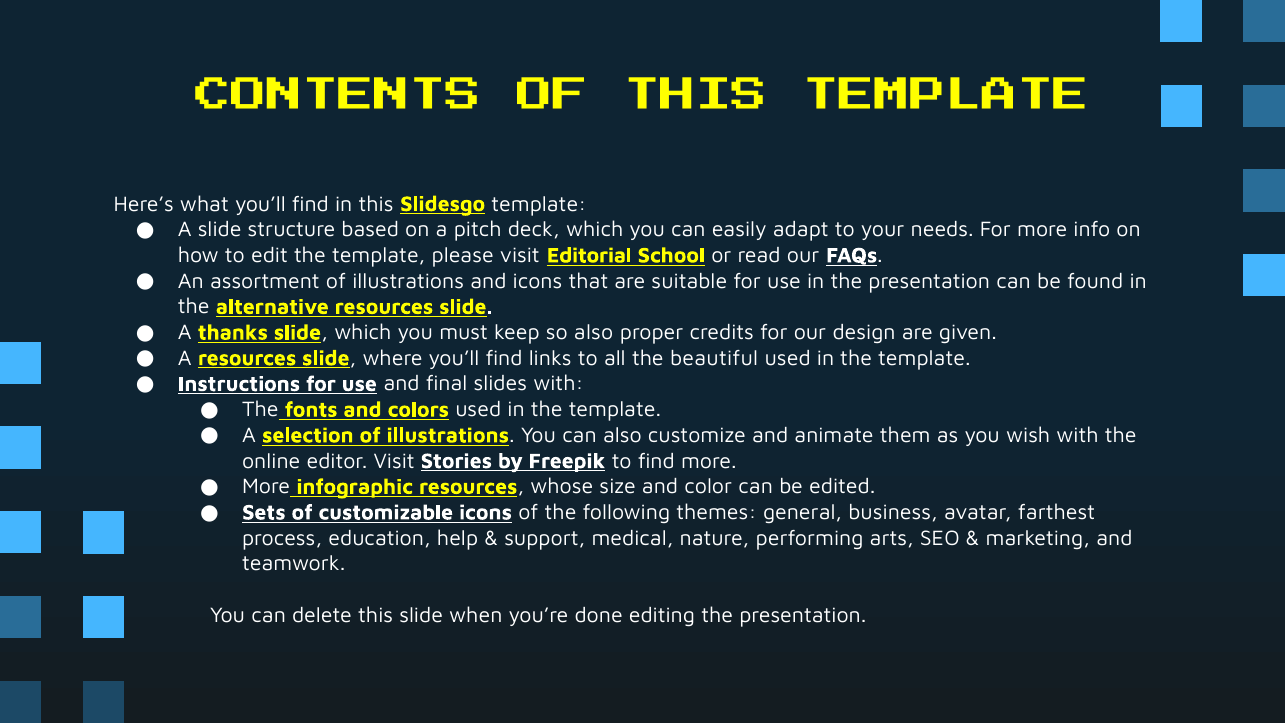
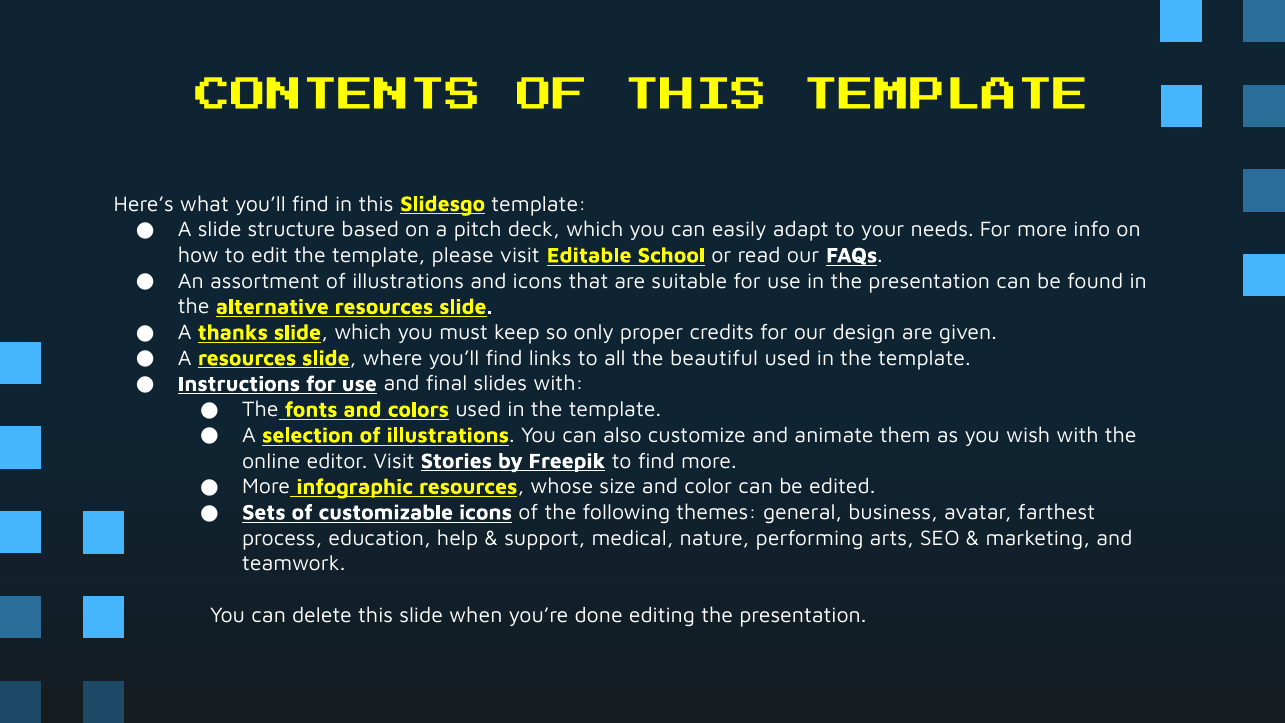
Editorial: Editorial -> Editable
so also: also -> only
